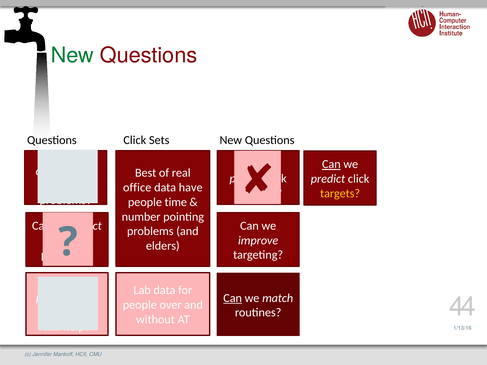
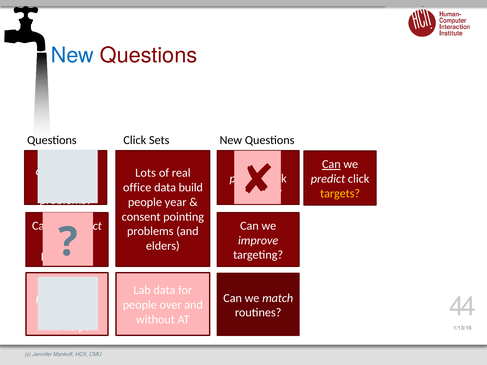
New at (72, 55) colour: green -> blue
Best: Best -> Lots
have: have -> build
time: time -> year
number: number -> consent
Can at (233, 298) underline: present -> none
